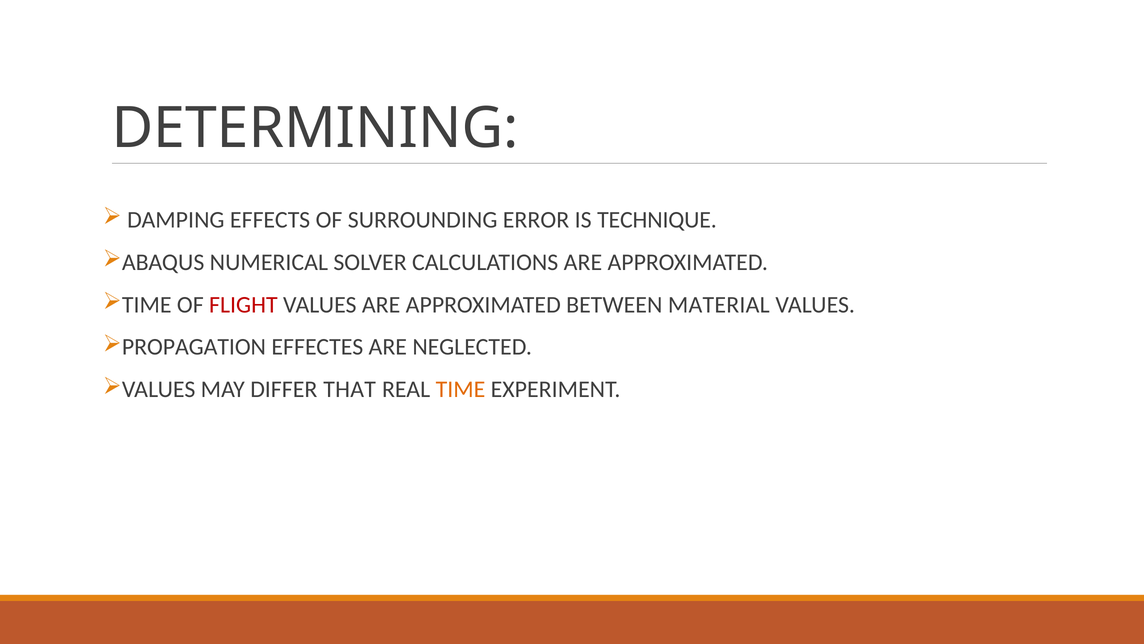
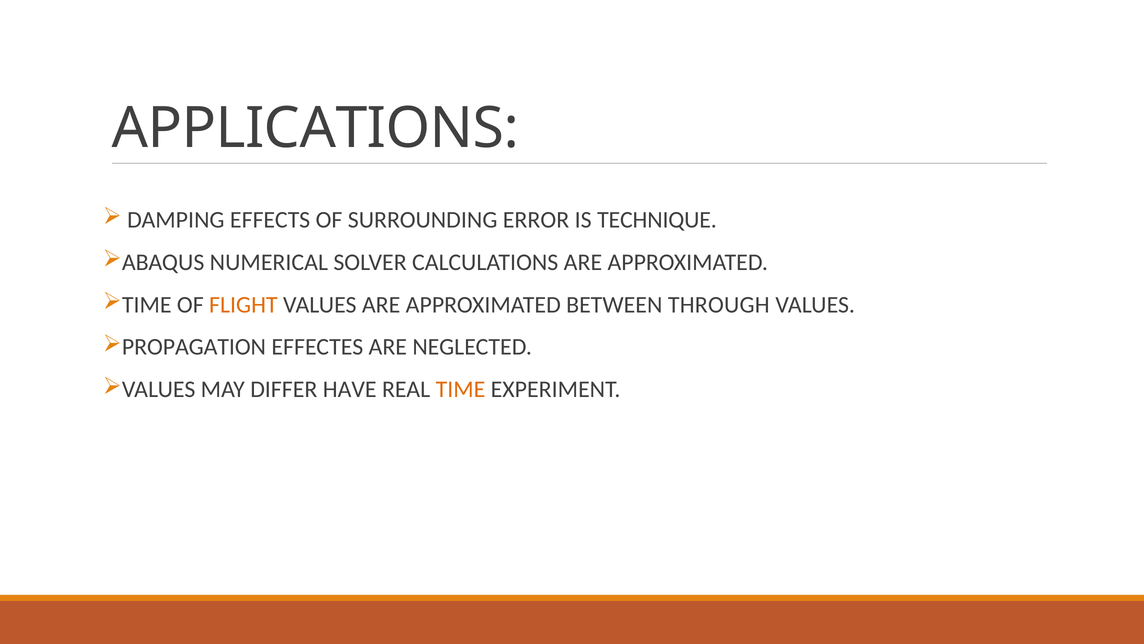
DETERMINING: DETERMINING -> APPLICATIONS
FLIGHT colour: red -> orange
MATERIAL: MATERIAL -> THROUGH
THAT: THAT -> HAVE
